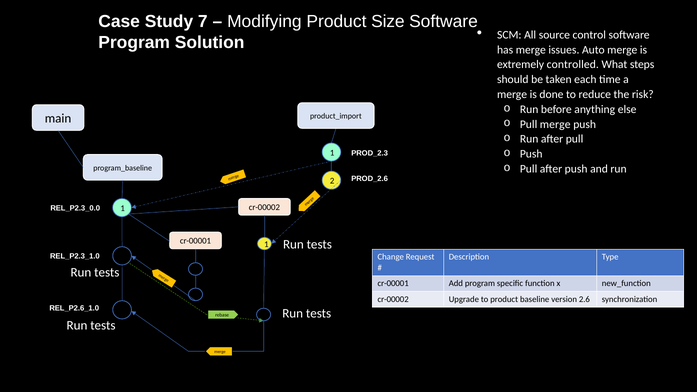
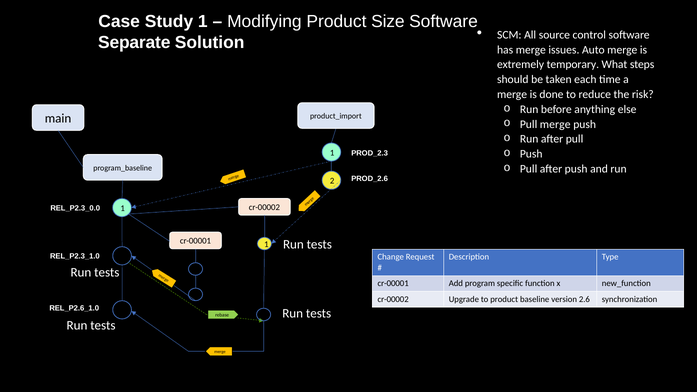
Study 7: 7 -> 1
Program at (134, 42): Program -> Separate
controlled: controlled -> temporary
